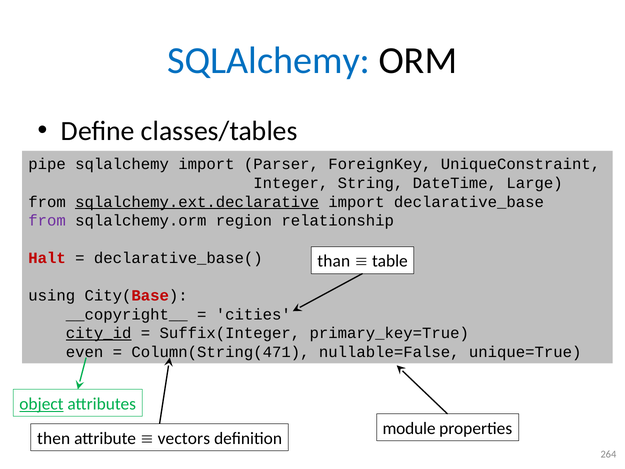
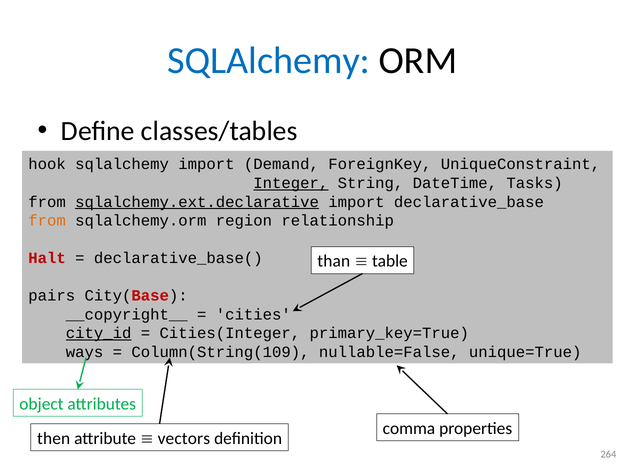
pipe: pipe -> hook
Parser: Parser -> Demand
Integer underline: none -> present
Large: Large -> Tasks
from at (47, 220) colour: purple -> orange
using: using -> pairs
Suffix(Integer: Suffix(Integer -> Cities(Integer
even: even -> ways
Column(String(471: Column(String(471 -> Column(String(109
object underline: present -> none
module: module -> comma
